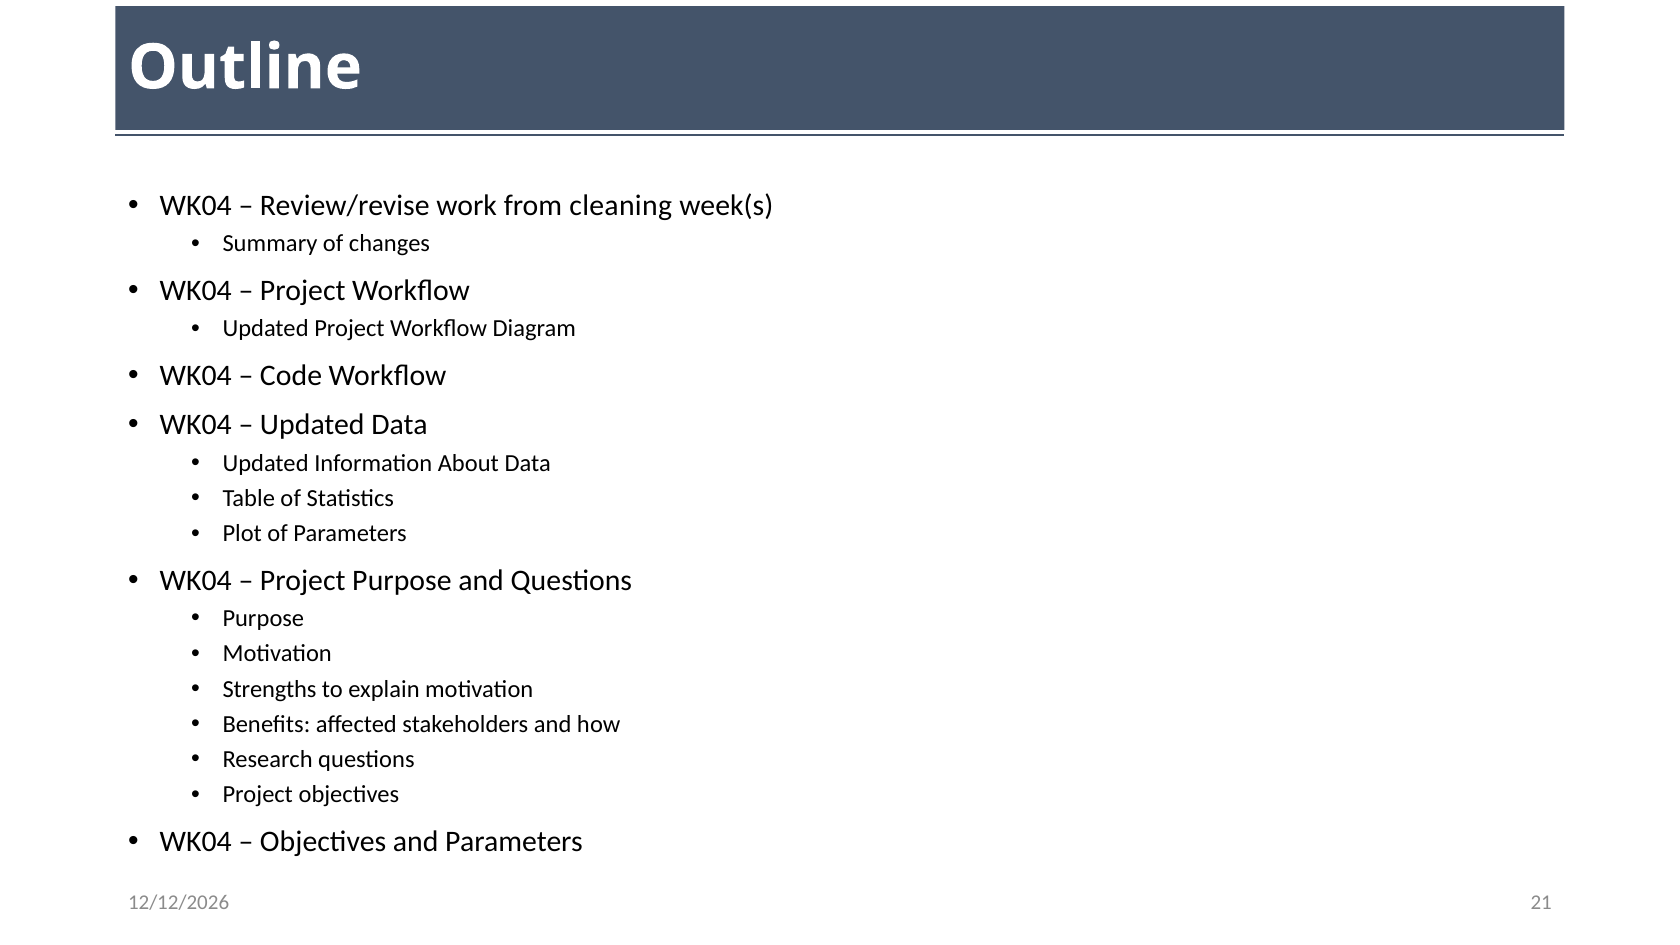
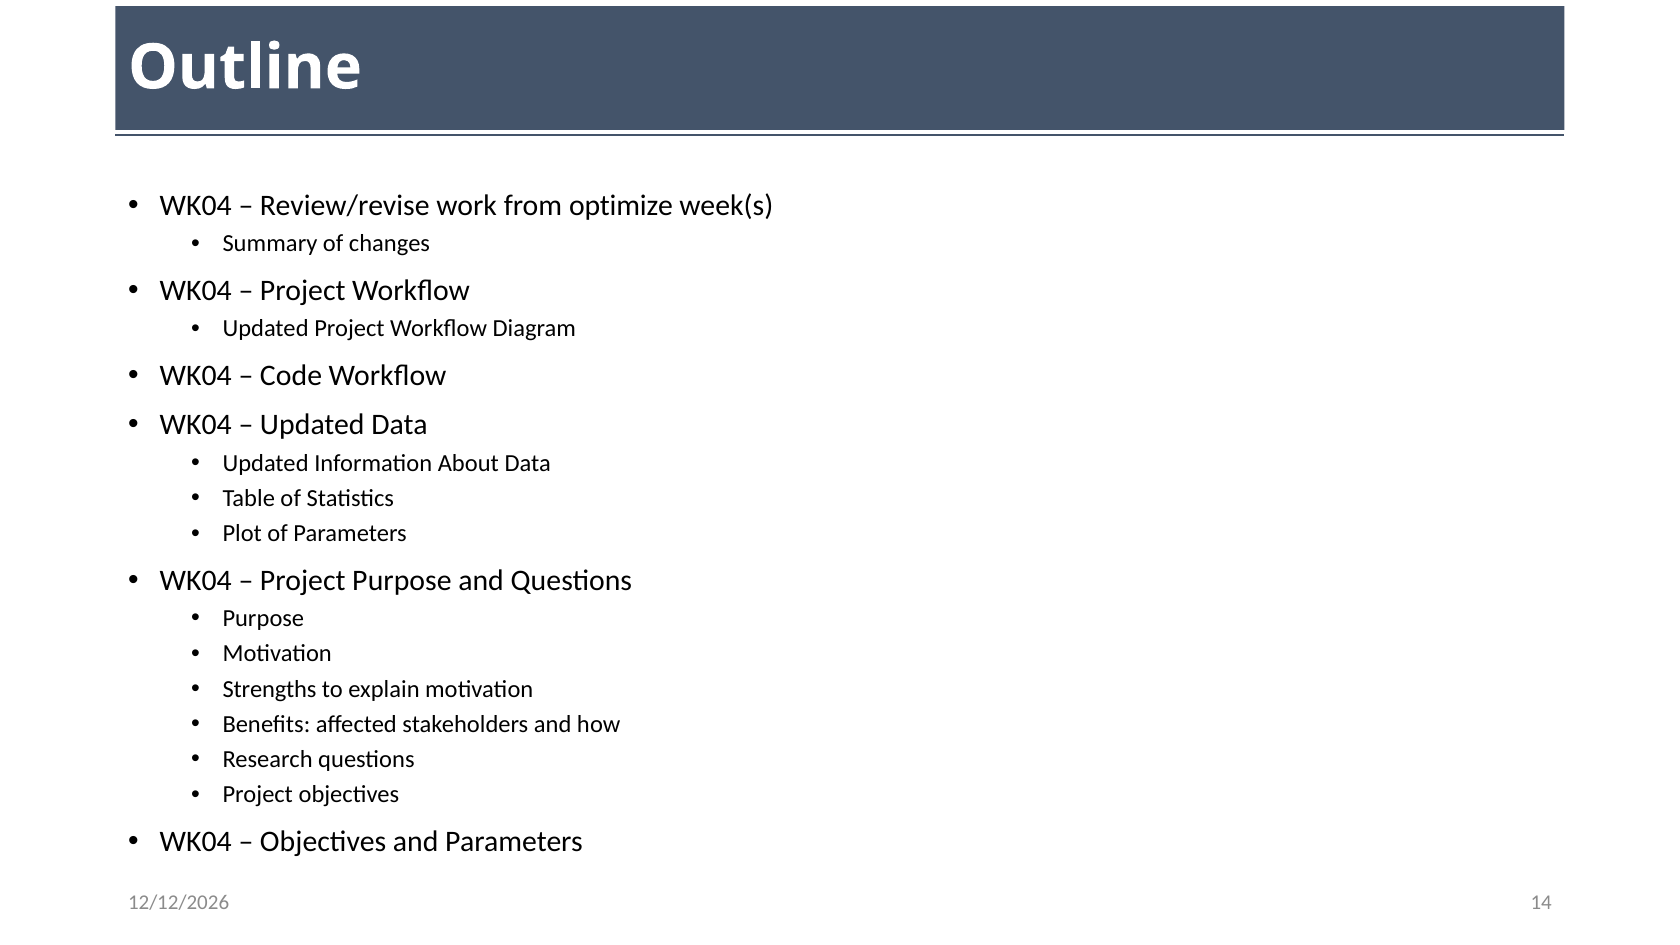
cleaning: cleaning -> optimize
21: 21 -> 14
